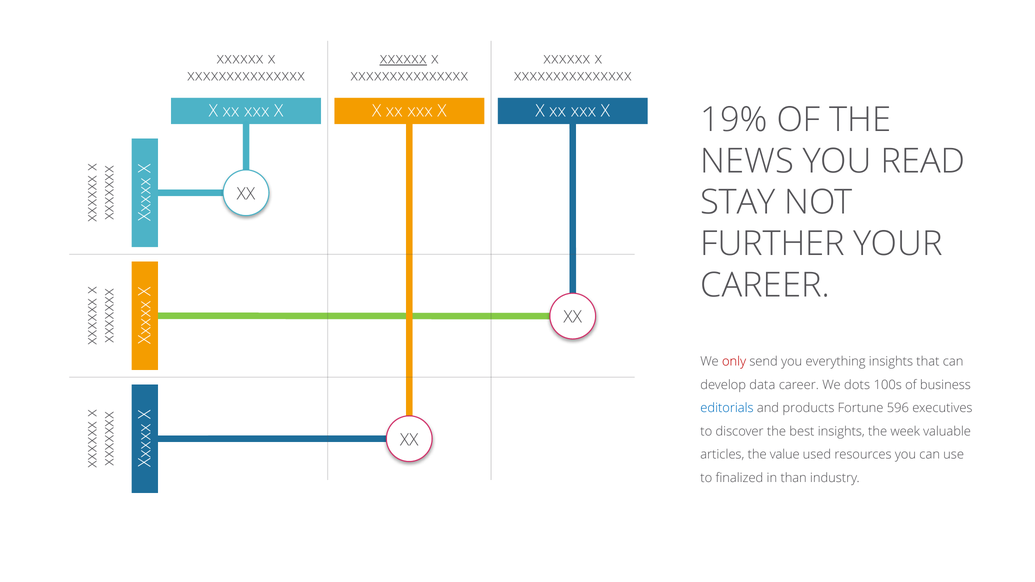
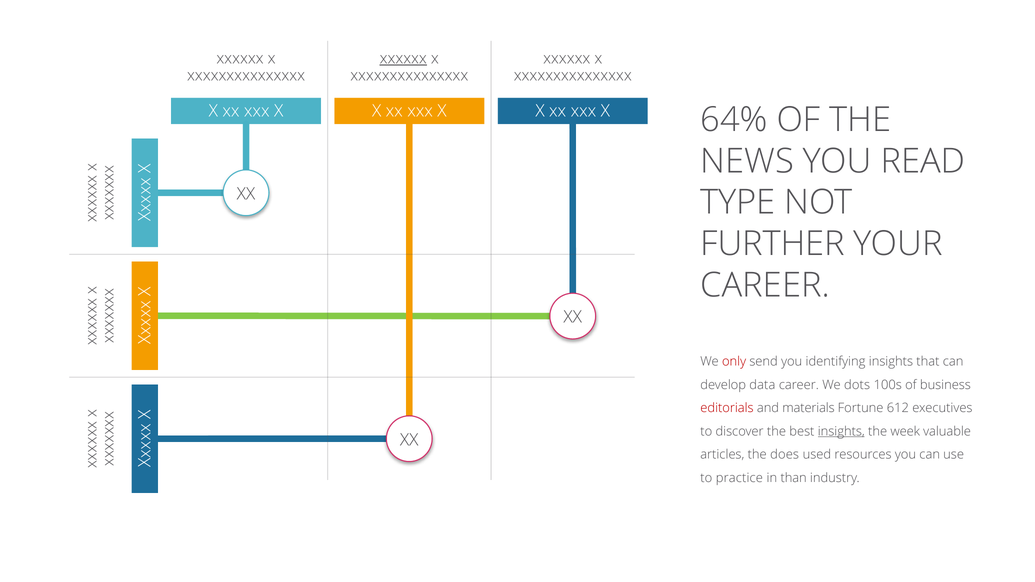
19%: 19% -> 64%
STAY: STAY -> TYPE
everything: everything -> identifying
editorials colour: blue -> red
products: products -> materials
596: 596 -> 612
insights at (841, 431) underline: none -> present
value: value -> does
finalized: finalized -> practice
